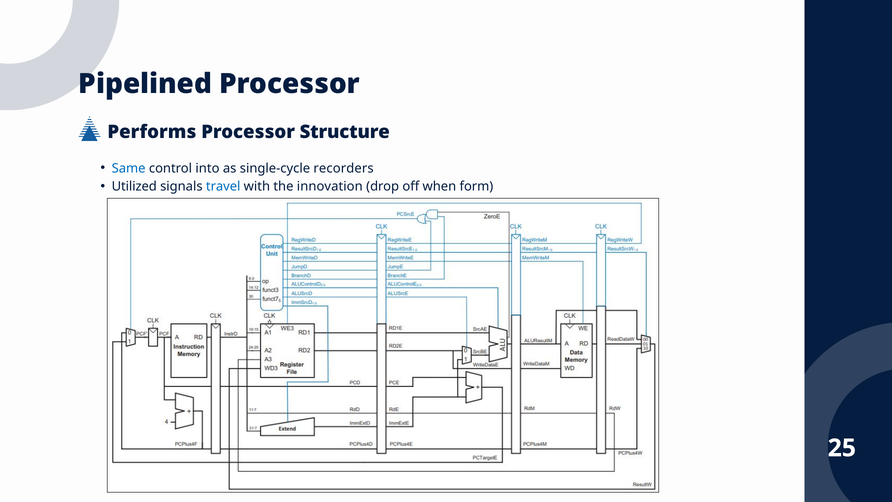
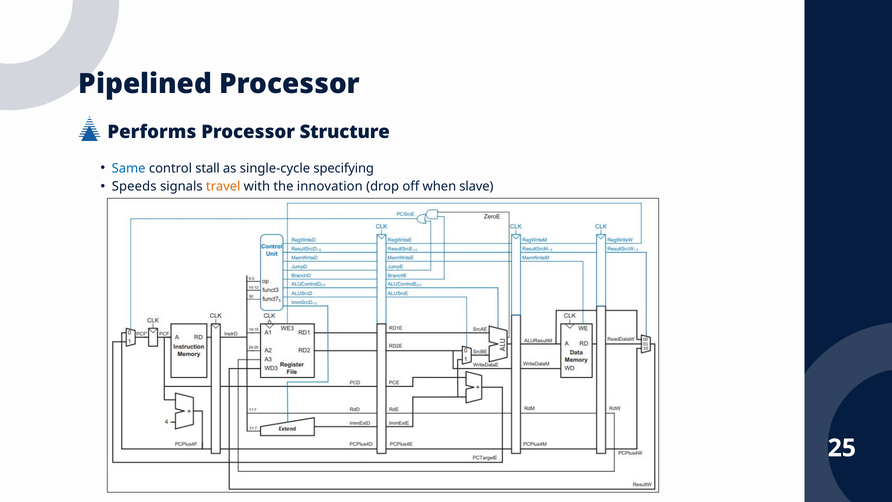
into: into -> stall
recorders: recorders -> specifying
Utilized: Utilized -> Speeds
travel colour: blue -> orange
form: form -> slave
